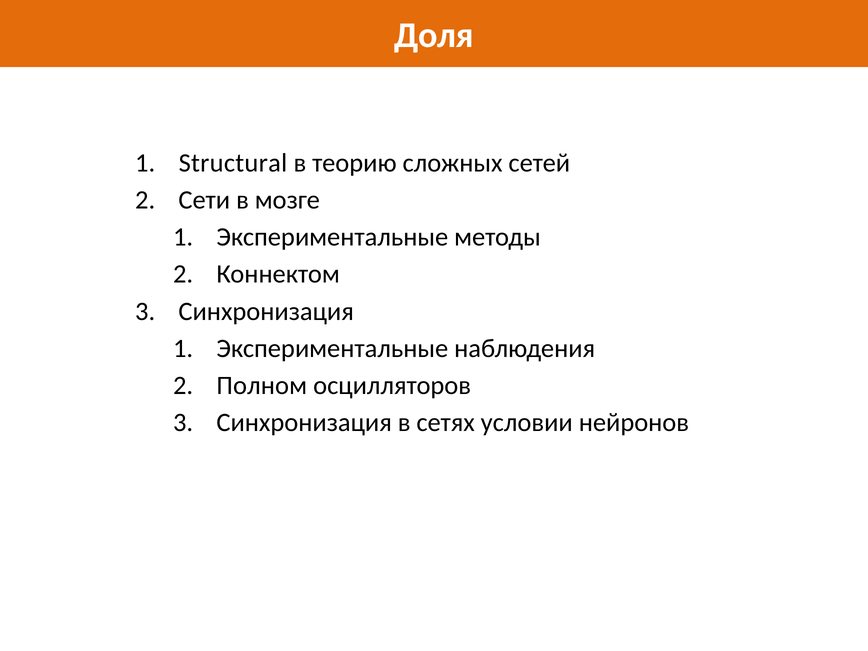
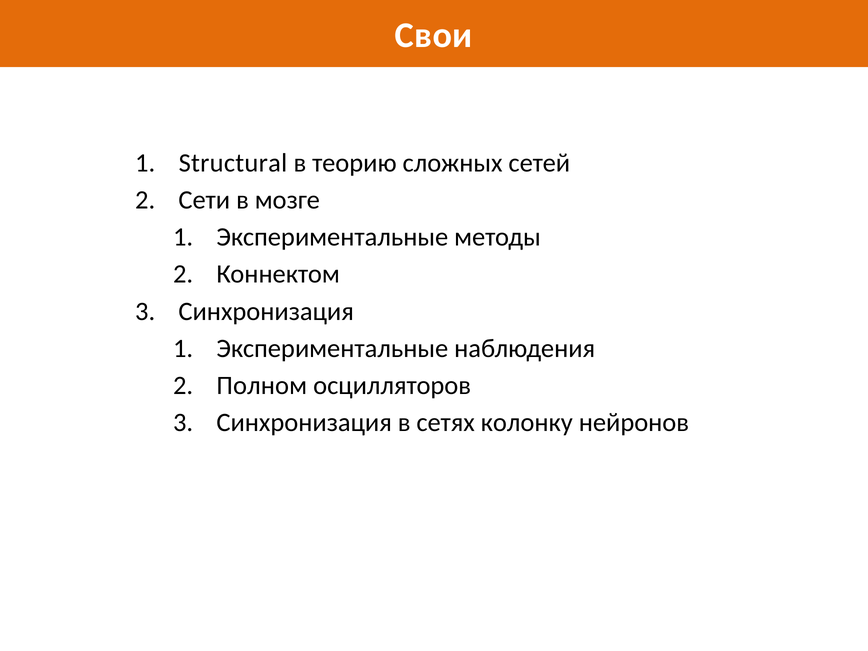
Доля: Доля -> Свои
условии: условии -> колонку
